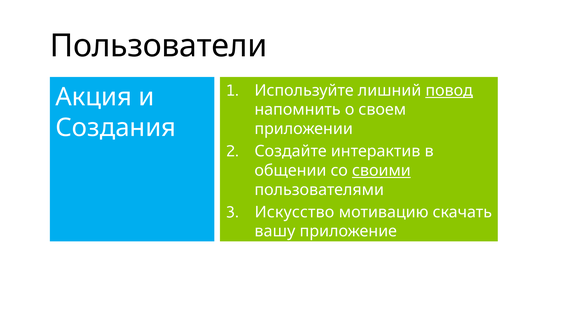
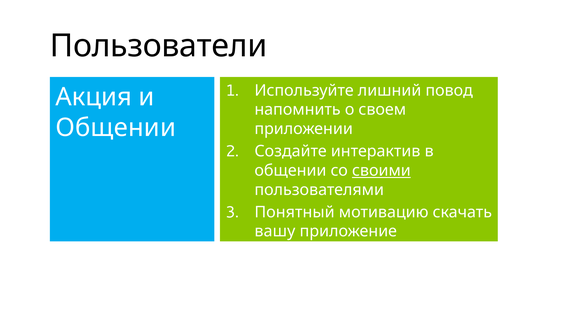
повод underline: present -> none
Создания at (116, 128): Создания -> Общении
Искусство: Искусство -> Понятный
